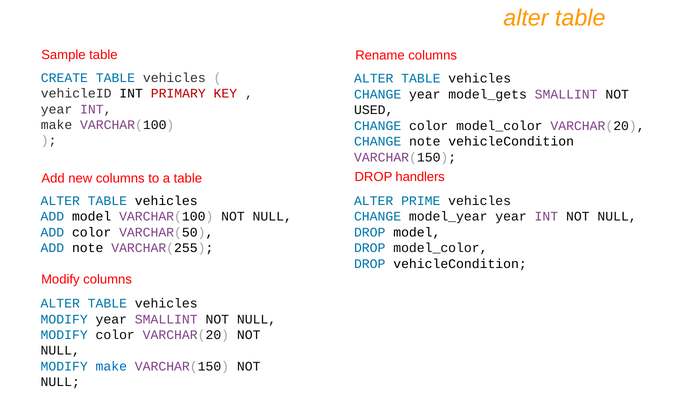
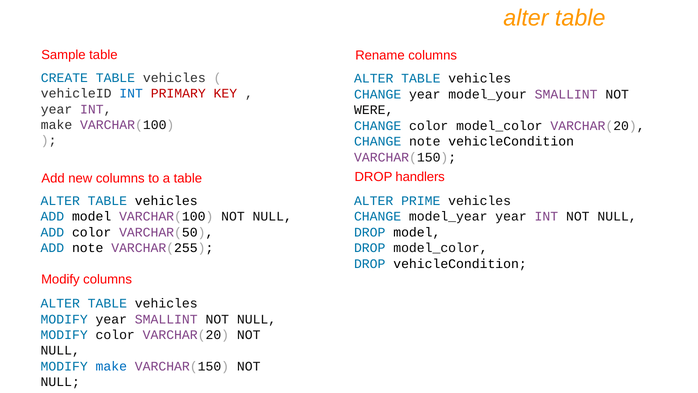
INT at (131, 93) colour: black -> blue
model_gets: model_gets -> model_your
USED: USED -> WERE
